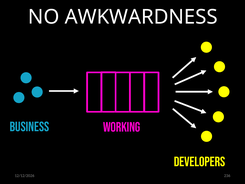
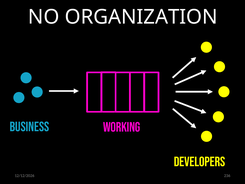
AWKWARDNESS: AWKWARDNESS -> ORGANIZATION
